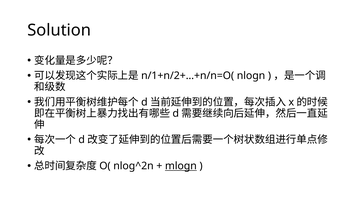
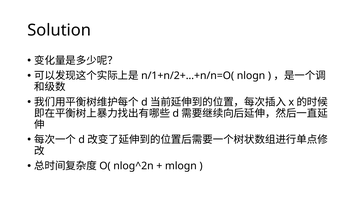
mlogn underline: present -> none
